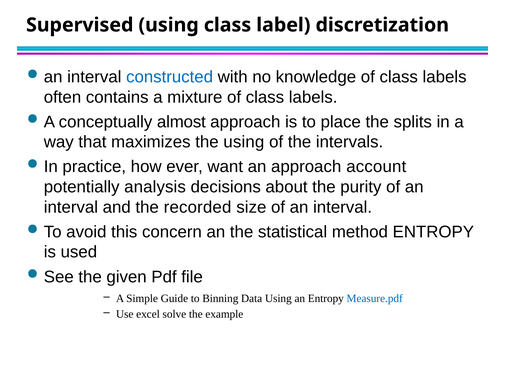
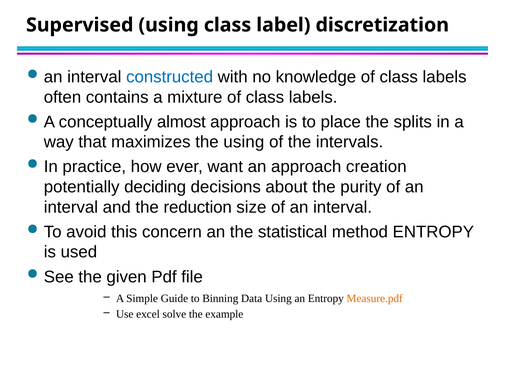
account: account -> creation
analysis: analysis -> deciding
recorded: recorded -> reduction
Measure.pdf colour: blue -> orange
